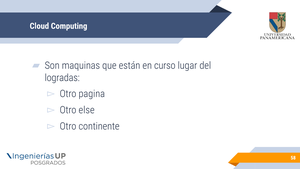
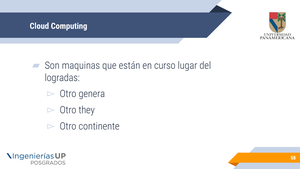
pagina: pagina -> genera
else: else -> they
